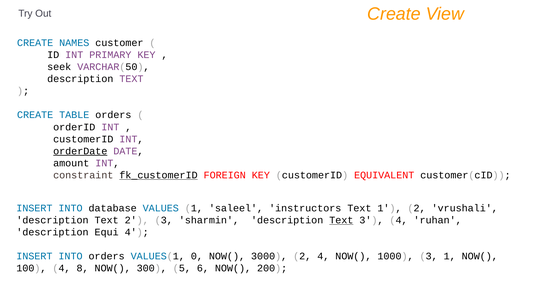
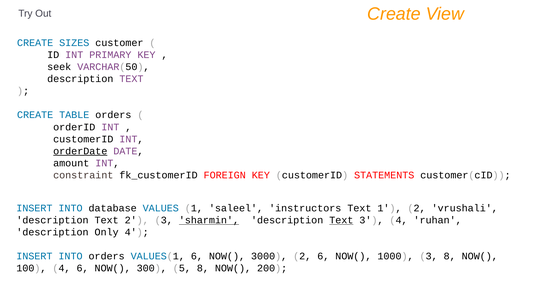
NAMES: NAMES -> SIZES
fk_customerID underline: present -> none
EQUIVALENT: EQUIVALENT -> STATEMENTS
sharmin underline: none -> present
Equi: Equi -> Only
VALUES(1 0: 0 -> 6
2 4: 4 -> 6
3 1: 1 -> 8
4 8: 8 -> 6
5 6: 6 -> 8
